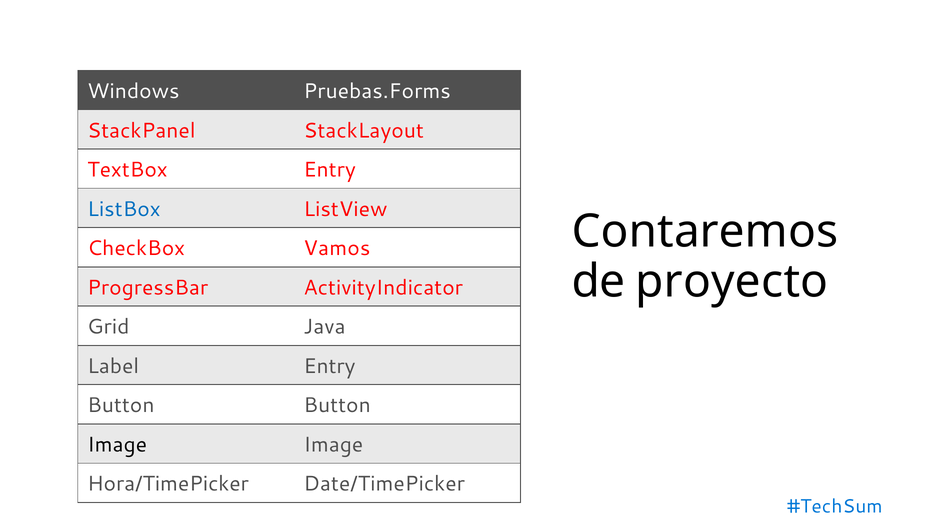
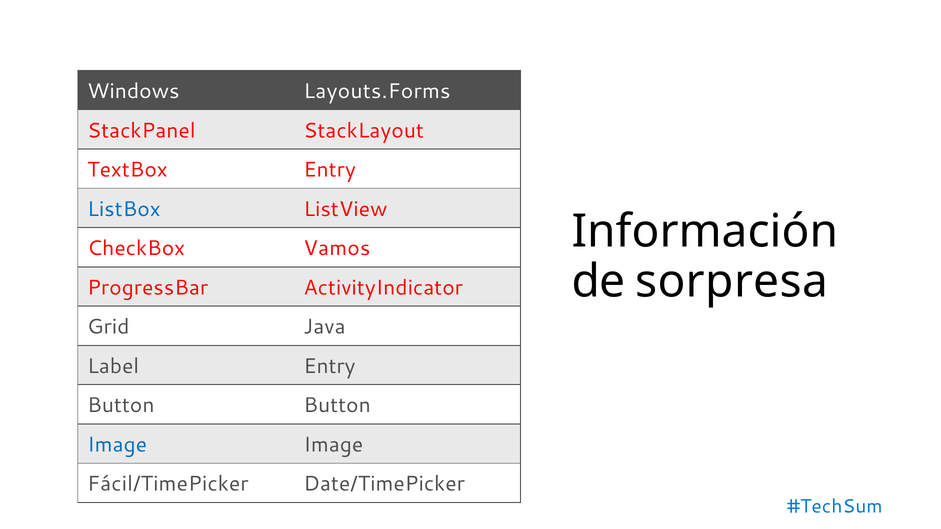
Pruebas.Forms: Pruebas.Forms -> Layouts.Forms
Contaremos: Contaremos -> Información
proyecto: proyecto -> sorpresa
Image at (117, 445) colour: black -> blue
Hora/TimePicker: Hora/TimePicker -> Fácil/TimePicker
